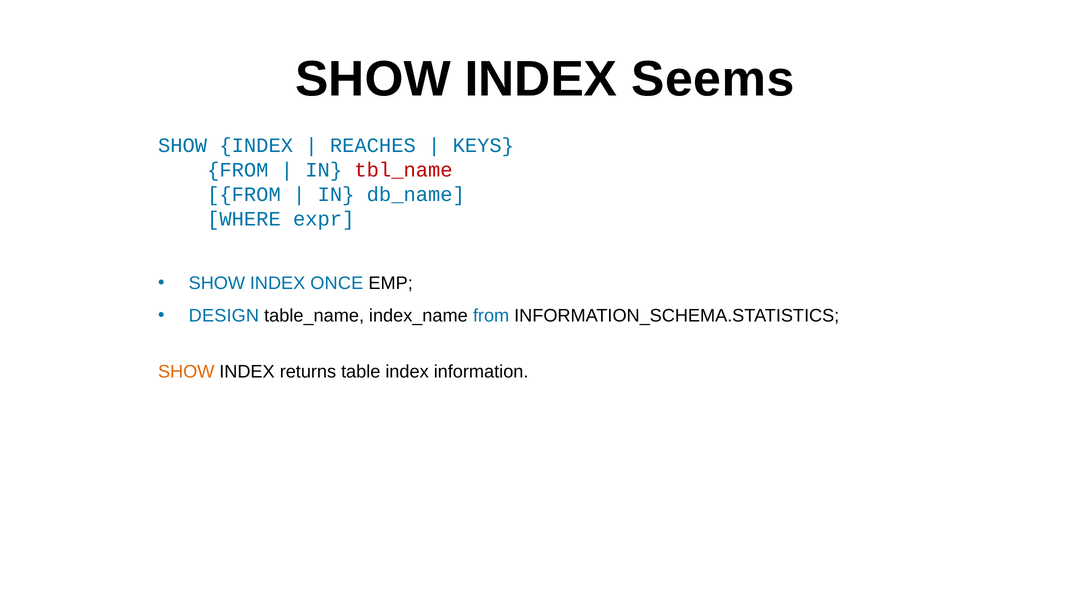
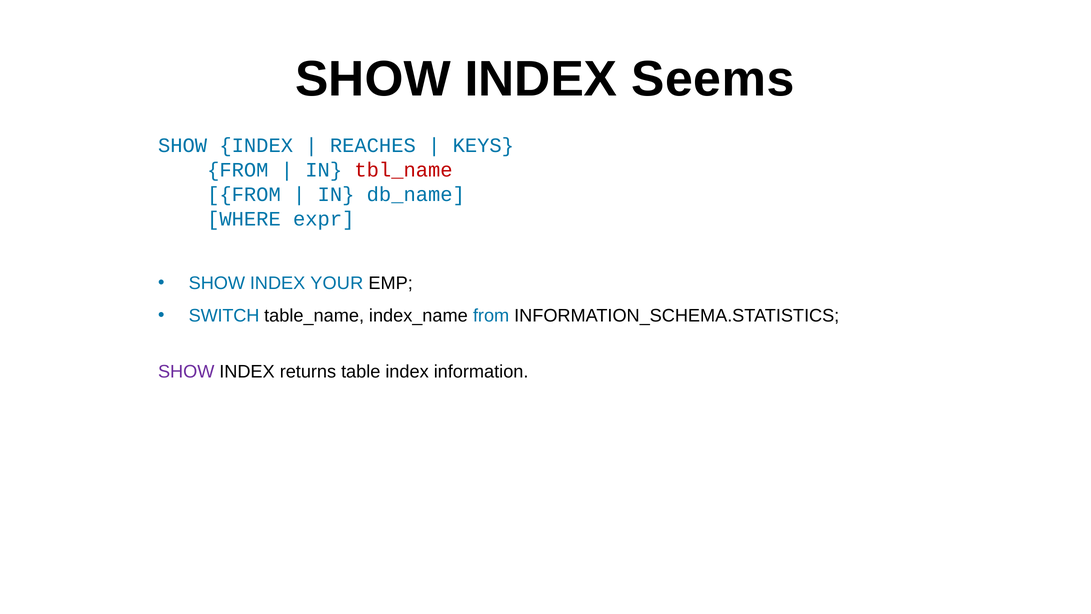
ONCE: ONCE -> YOUR
DESIGN: DESIGN -> SWITCH
SHOW at (186, 372) colour: orange -> purple
